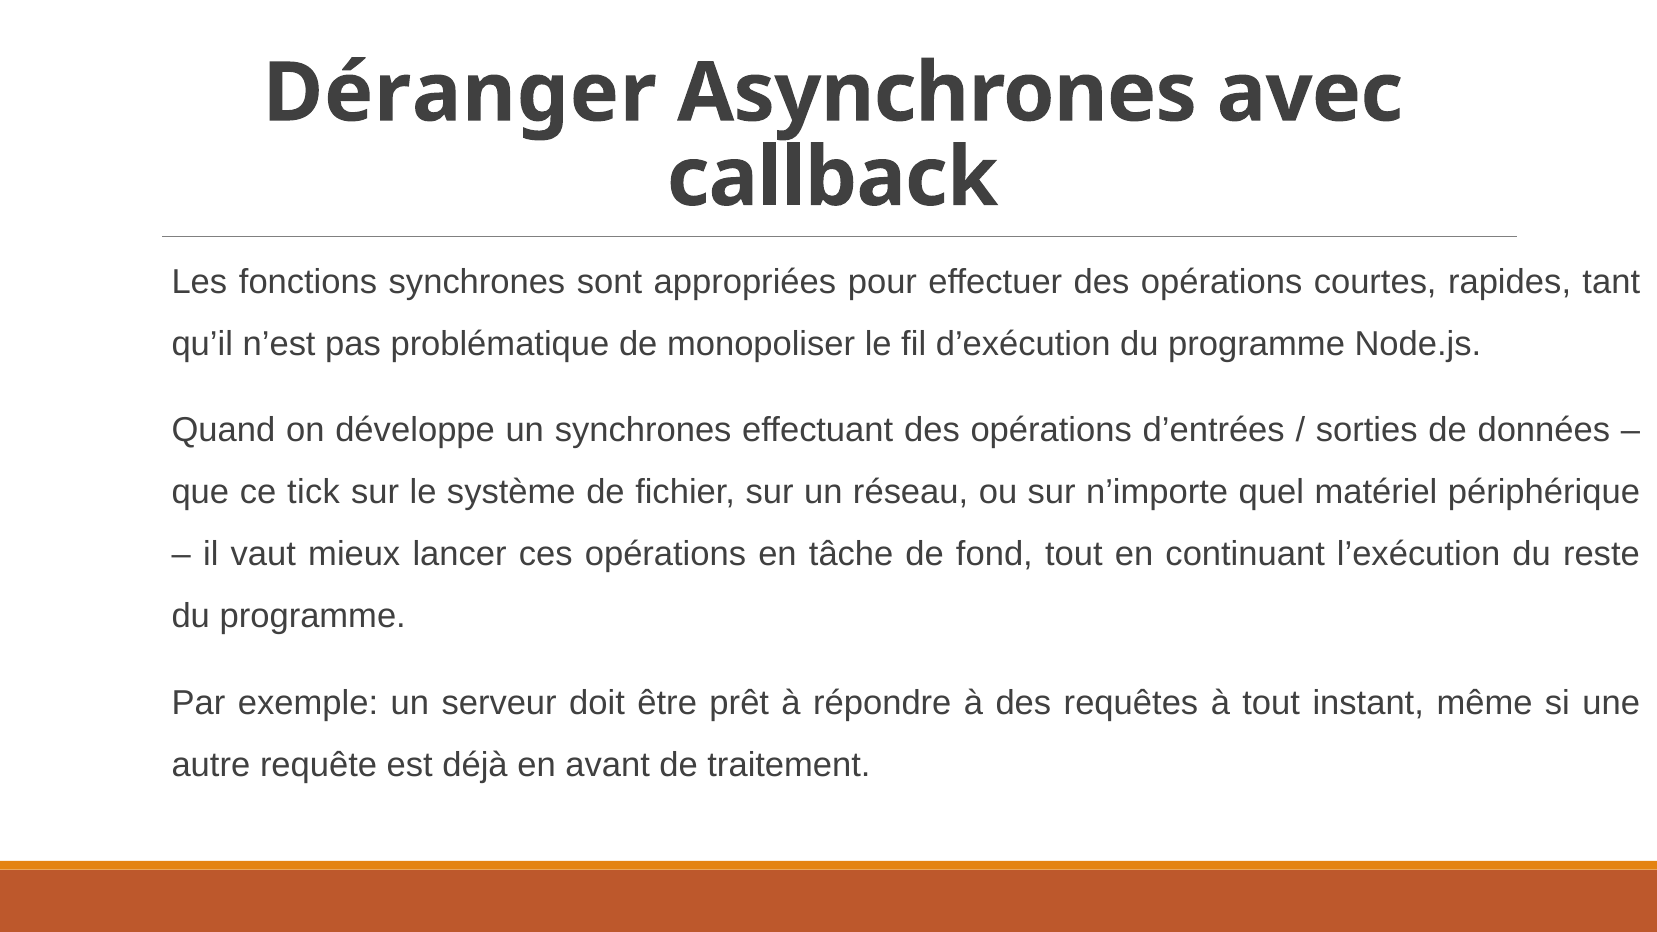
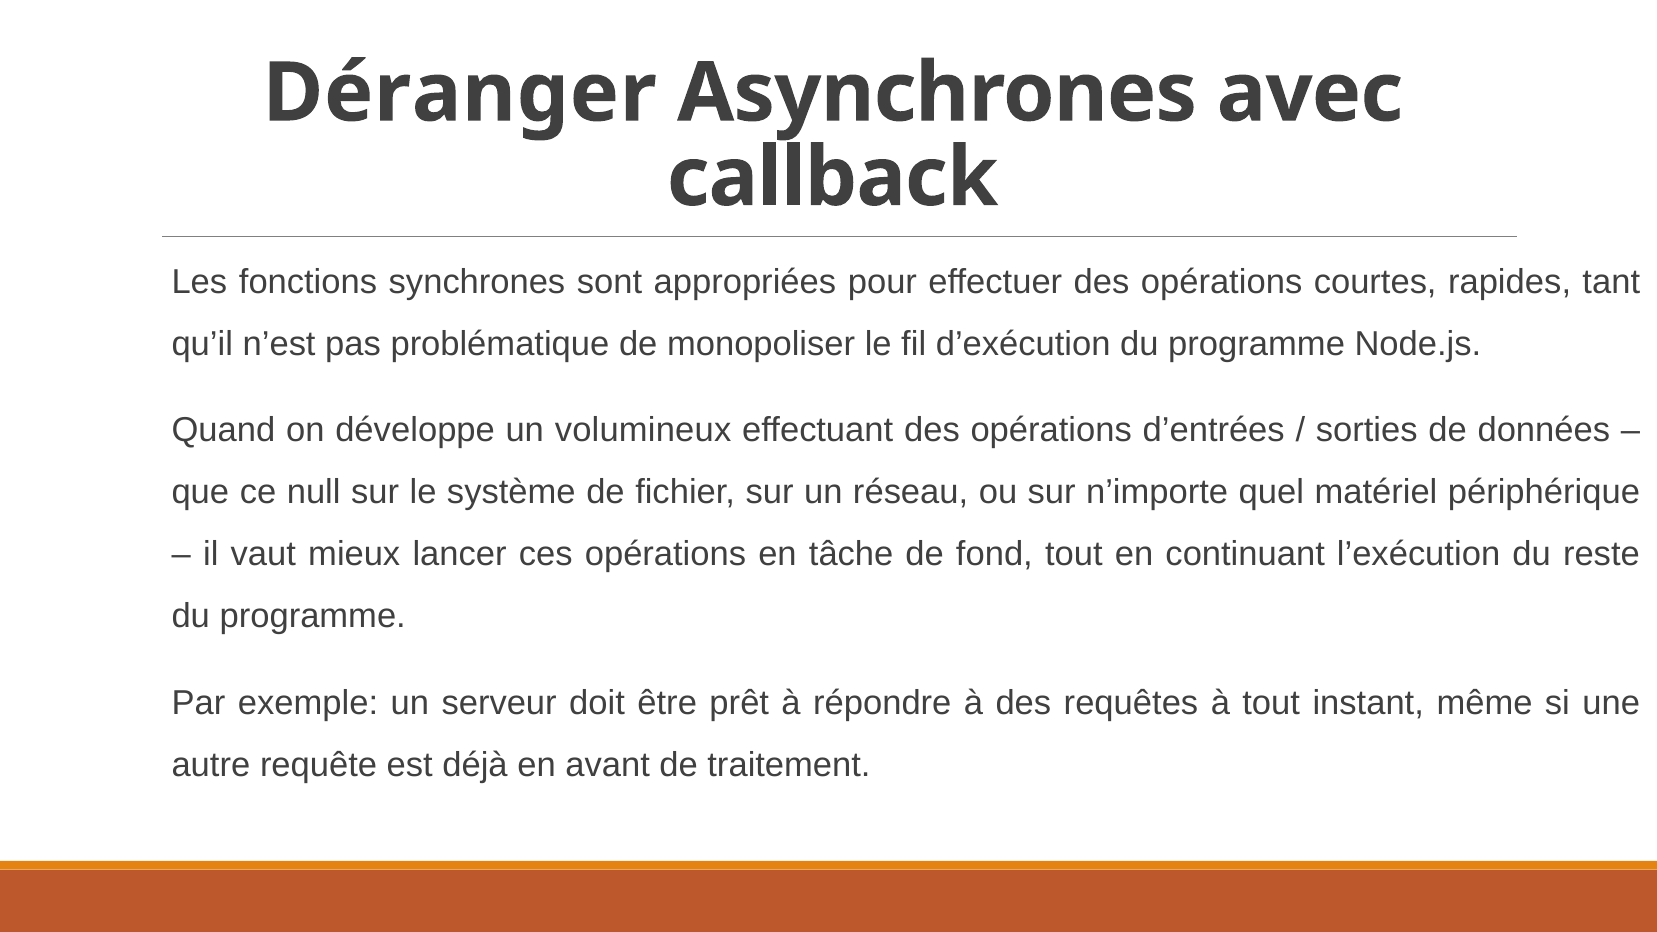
un synchrones: synchrones -> volumineux
tick: tick -> null
